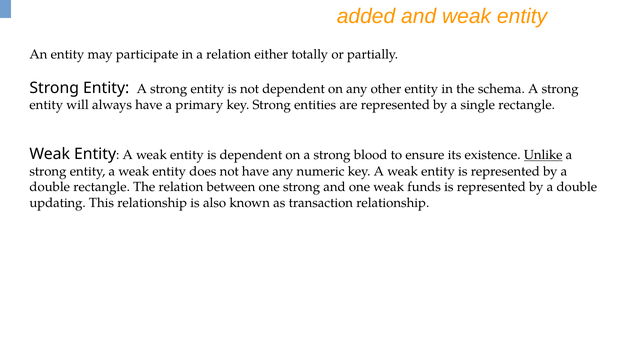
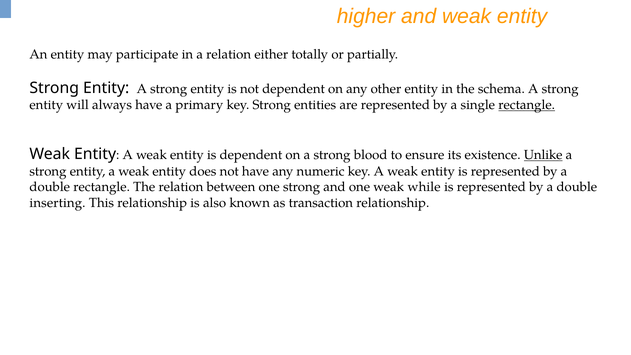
added: added -> higher
rectangle at (527, 105) underline: none -> present
funds: funds -> while
updating: updating -> inserting
